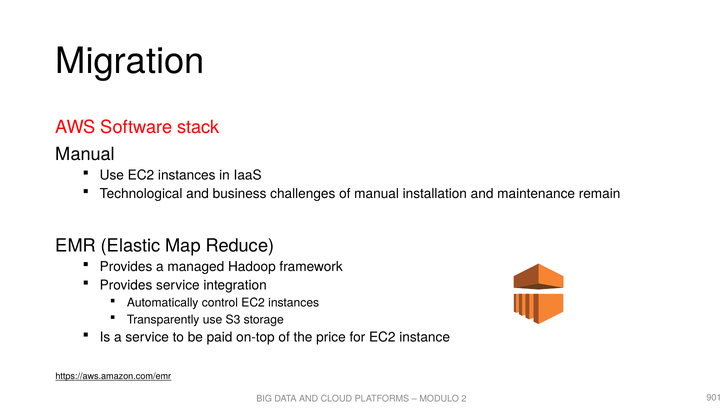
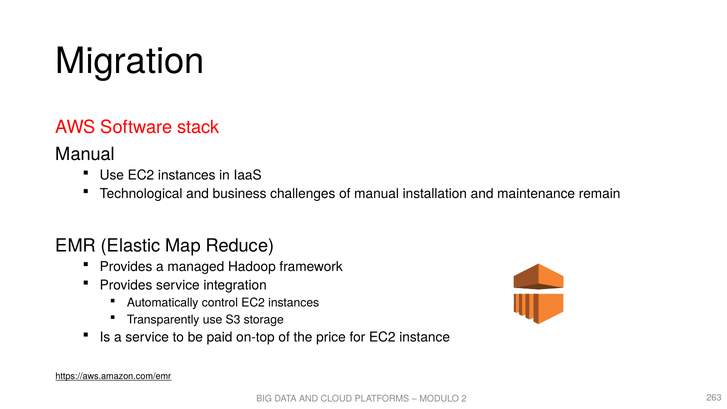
901: 901 -> 263
